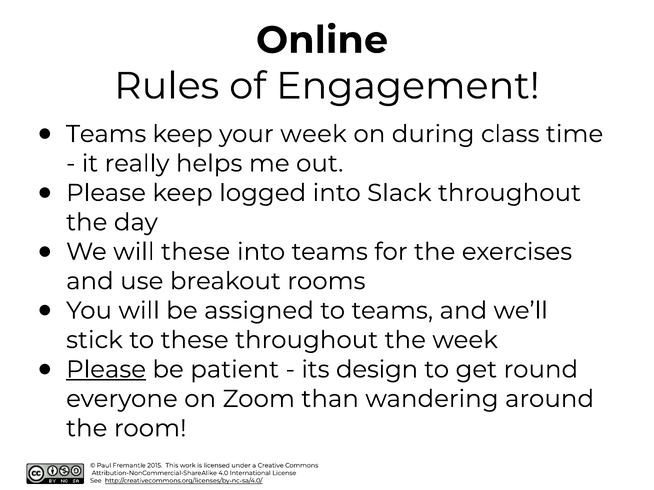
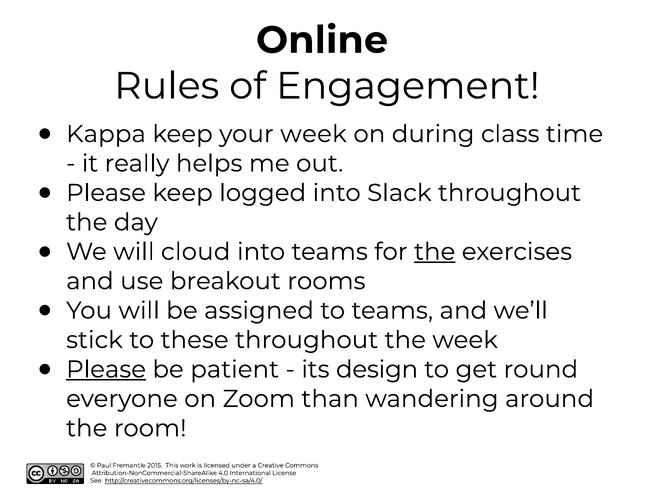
Teams at (106, 134): Teams -> Kappa
will these: these -> cloud
the at (435, 252) underline: none -> present
